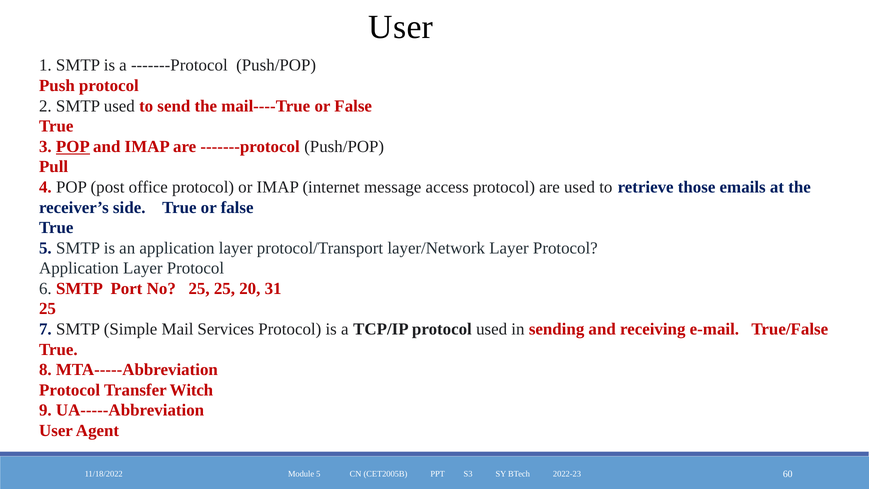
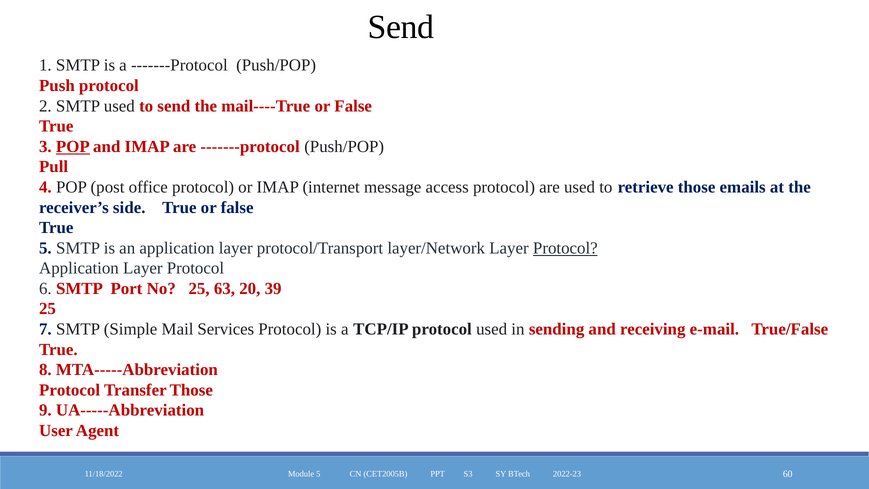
User at (401, 27): User -> Send
Protocol at (565, 248) underline: none -> present
25 25: 25 -> 63
31: 31 -> 39
Transfer Witch: Witch -> Those
